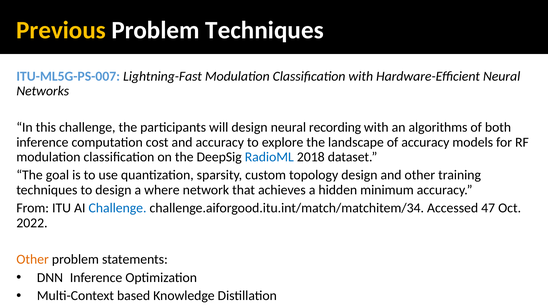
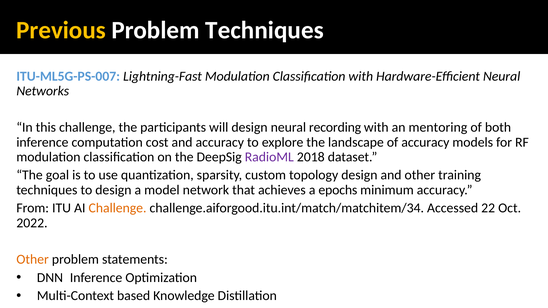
algorithms: algorithms -> mentoring
RadioML colour: blue -> purple
where: where -> model
hidden: hidden -> epochs
Challenge at (118, 208) colour: blue -> orange
47: 47 -> 22
